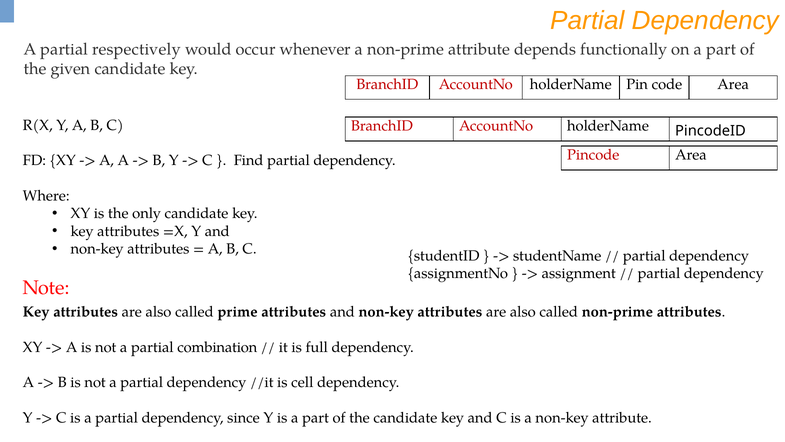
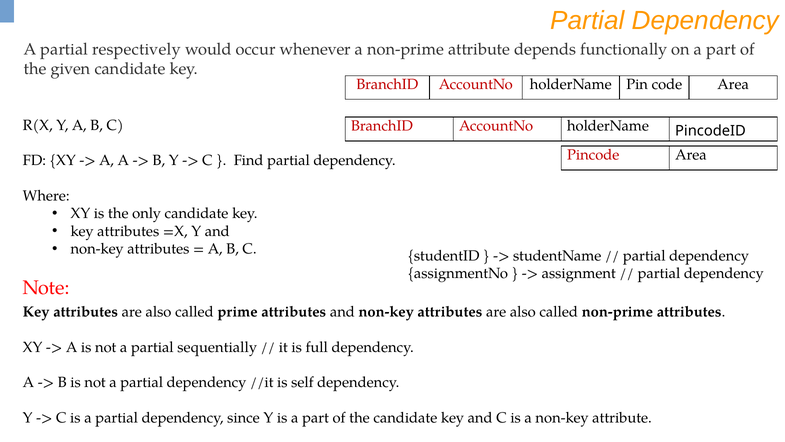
combination: combination -> sequentially
cell: cell -> self
